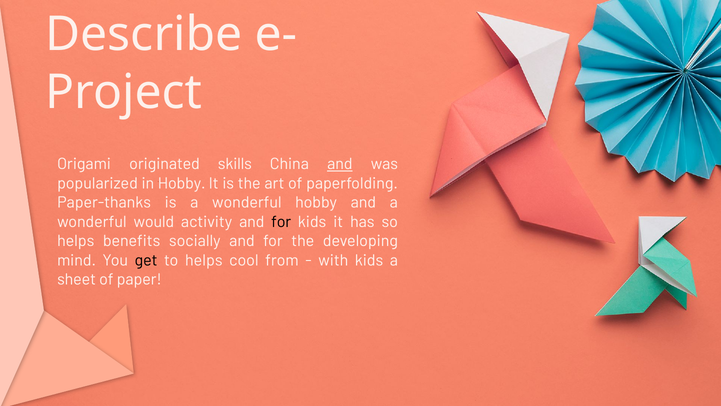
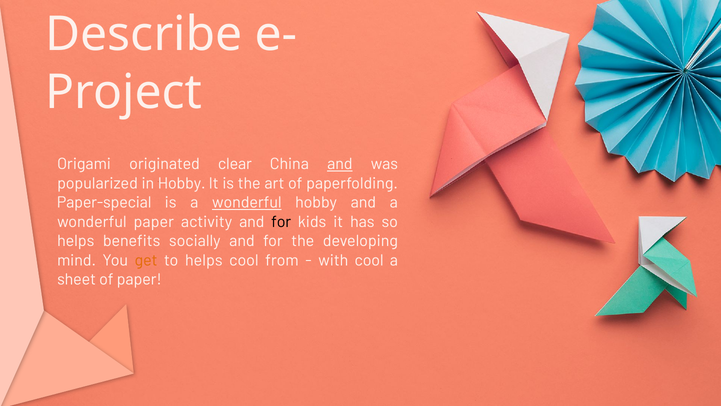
skills: skills -> clear
Paper-thanks: Paper-thanks -> Paper-special
wonderful at (247, 202) underline: none -> present
wonderful would: would -> paper
get colour: black -> orange
with kids: kids -> cool
